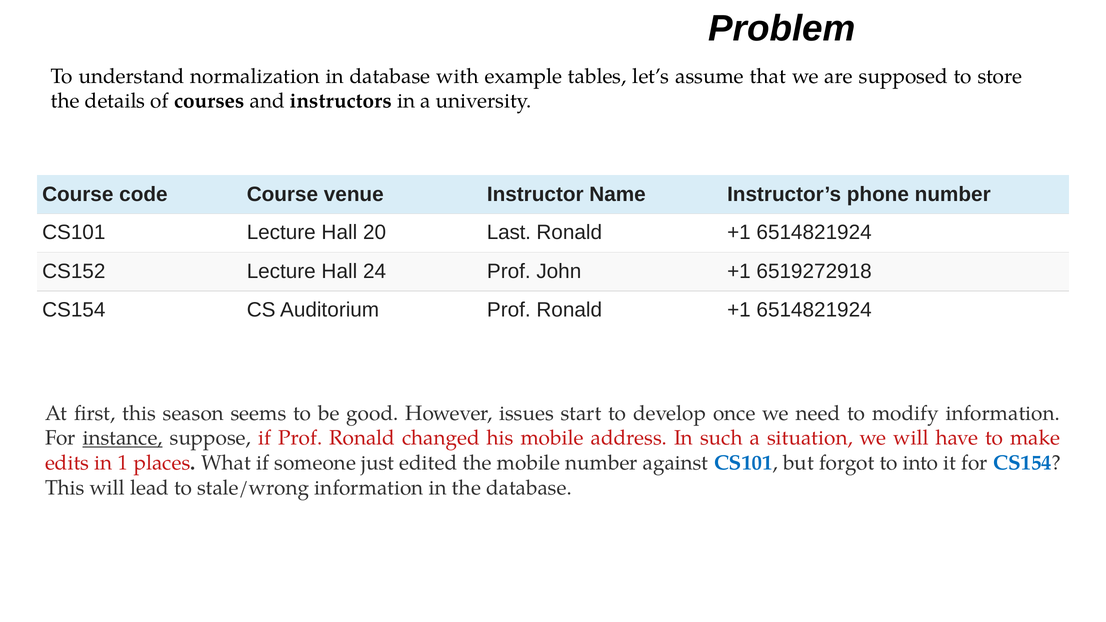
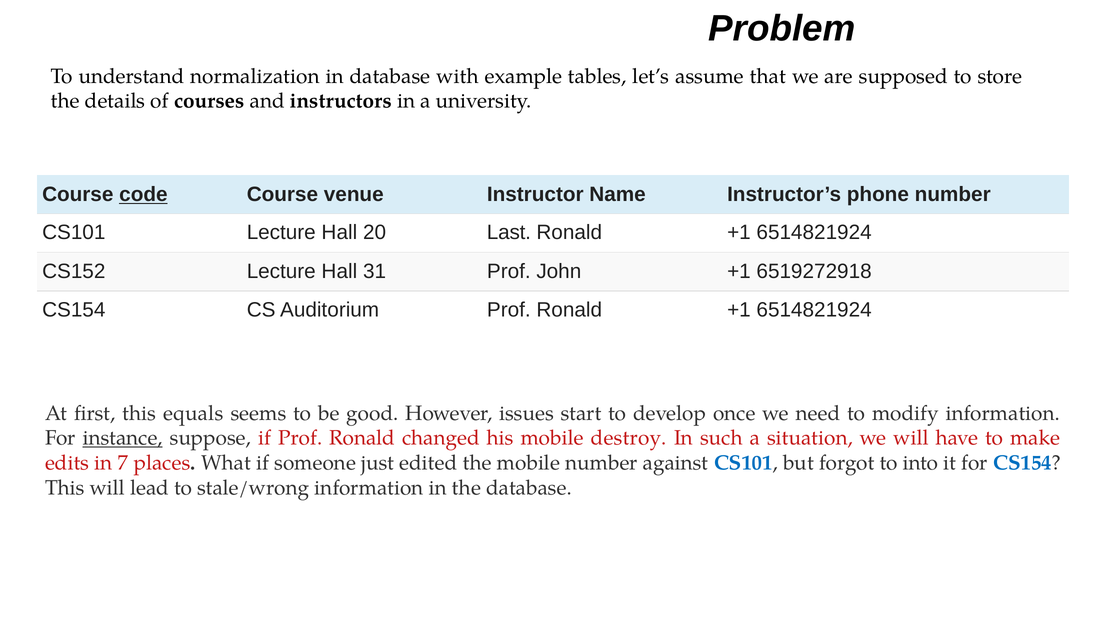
code underline: none -> present
24: 24 -> 31
season: season -> equals
address: address -> destroy
1: 1 -> 7
